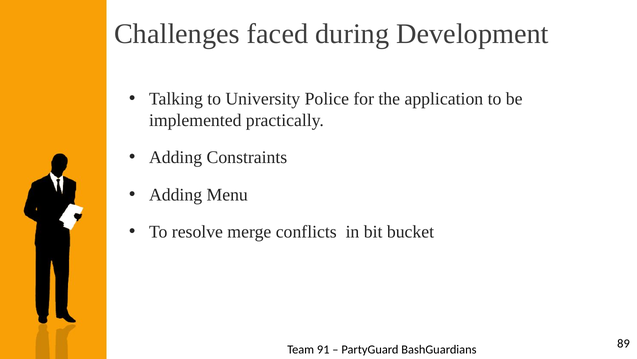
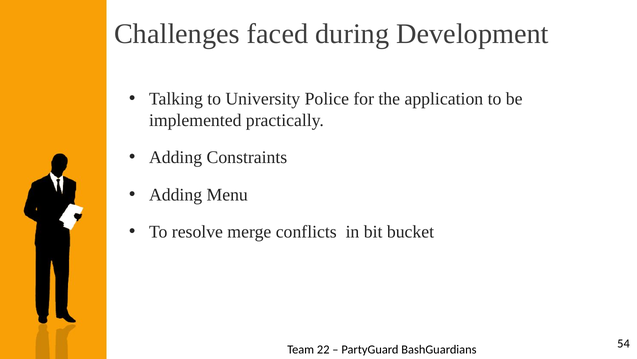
91: 91 -> 22
89: 89 -> 54
